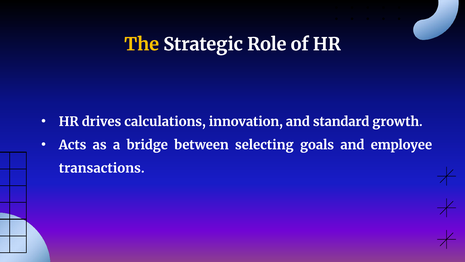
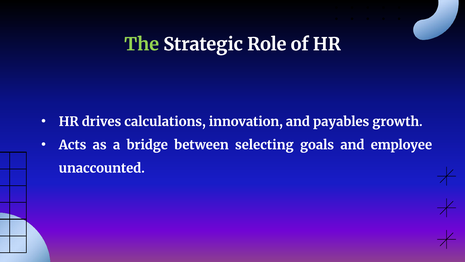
The colour: yellow -> light green
standard: standard -> payables
transactions: transactions -> unaccounted
